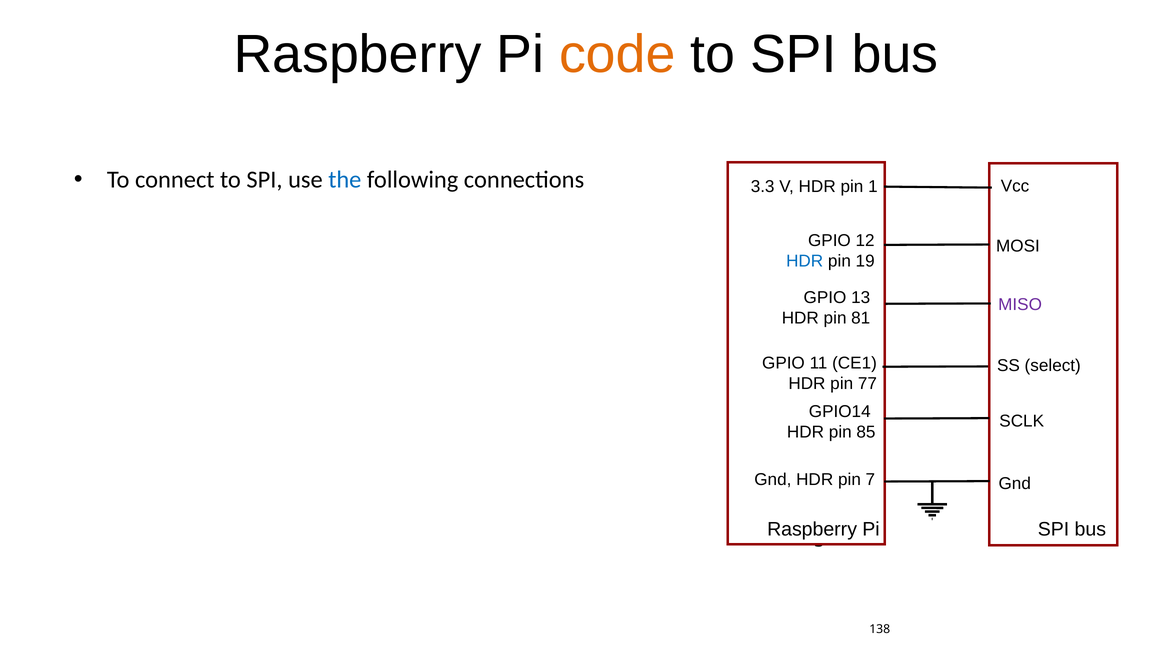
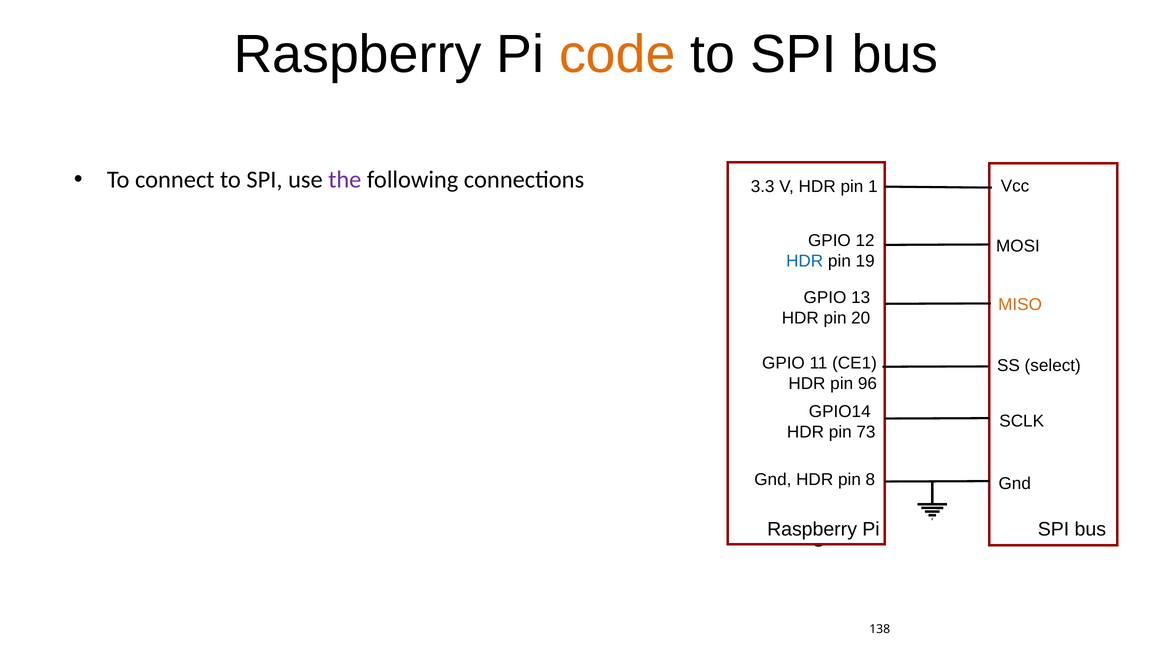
the colour: blue -> purple
MISO colour: purple -> orange
81: 81 -> 20
77: 77 -> 96
85: 85 -> 73
7: 7 -> 8
